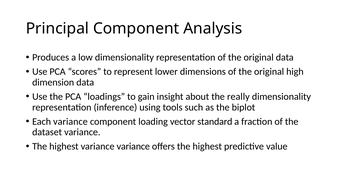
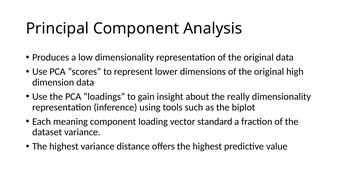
Each variance: variance -> meaning
variance variance: variance -> distance
